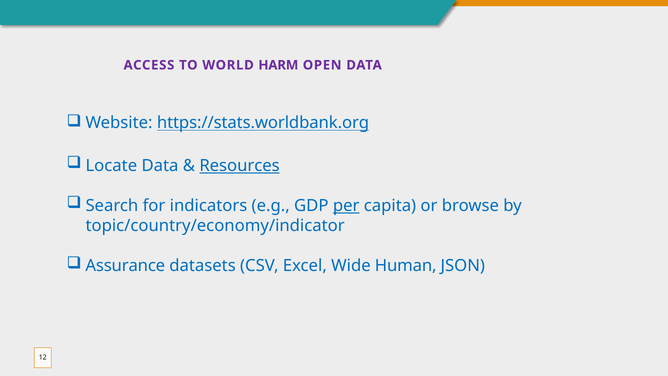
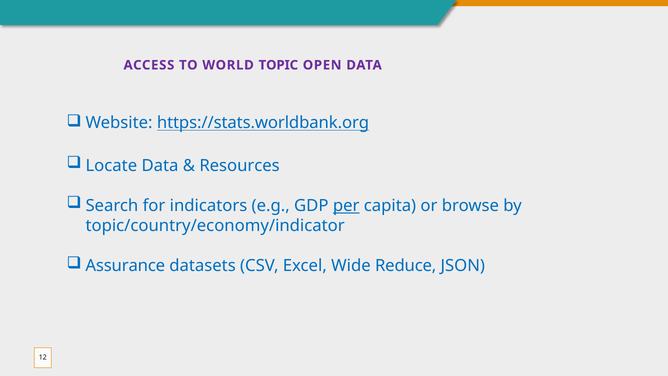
HARM: HARM -> TOPIC
Resources underline: present -> none
Human: Human -> Reduce
